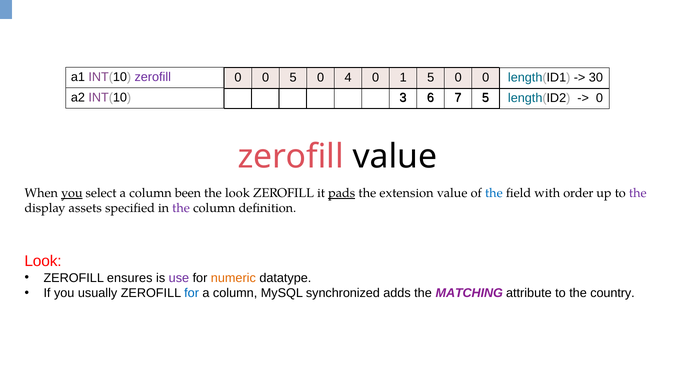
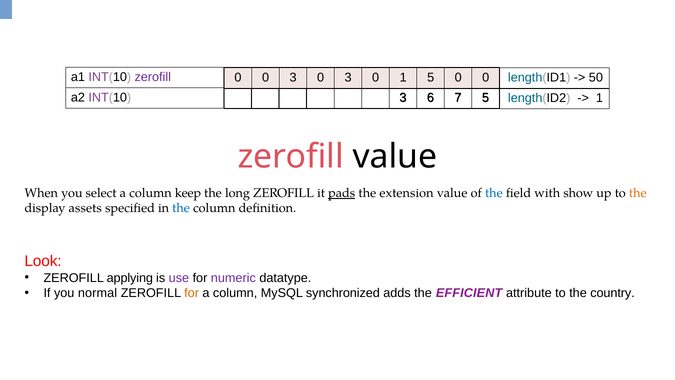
0 0 5: 5 -> 3
4 at (348, 78): 4 -> 3
30: 30 -> 50
0 at (599, 98): 0 -> 1
you at (72, 193) underline: present -> none
been: been -> keep
the look: look -> long
order: order -> show
the at (638, 193) colour: purple -> orange
the at (181, 208) colour: purple -> blue
ensures: ensures -> applying
numeric colour: orange -> purple
usually: usually -> normal
for at (192, 293) colour: blue -> orange
MATCHING: MATCHING -> EFFICIENT
